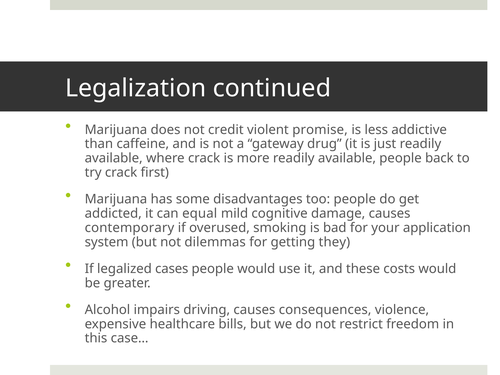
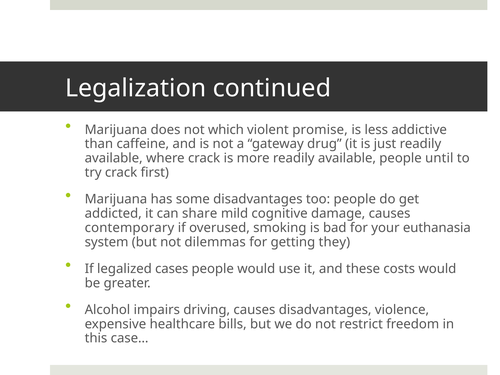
credit: credit -> which
back: back -> until
equal: equal -> share
application: application -> euthanasia
causes consequences: consequences -> disadvantages
